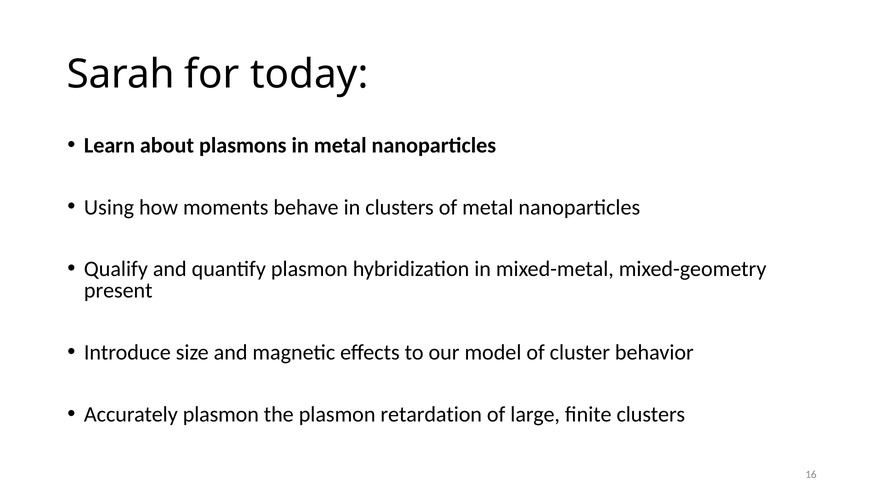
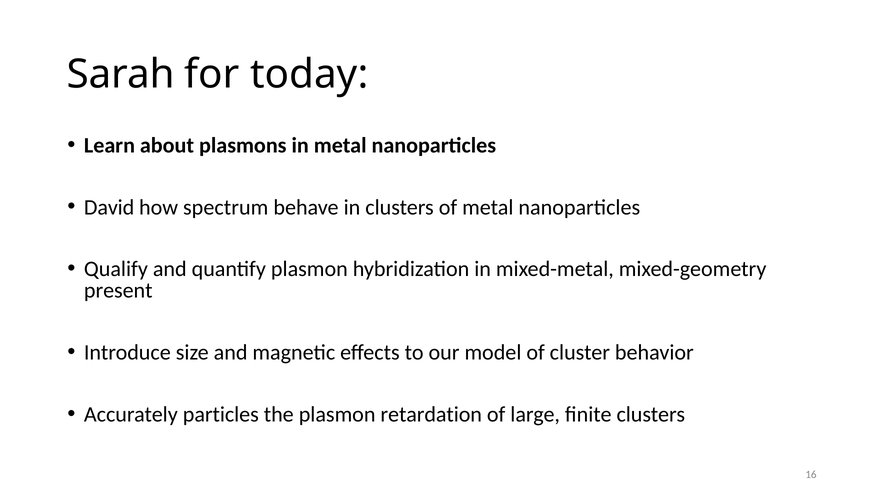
Using: Using -> David
moments: moments -> spectrum
Accurately plasmon: plasmon -> particles
